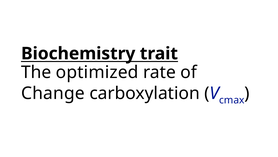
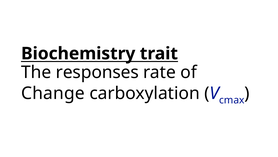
optimized: optimized -> responses
